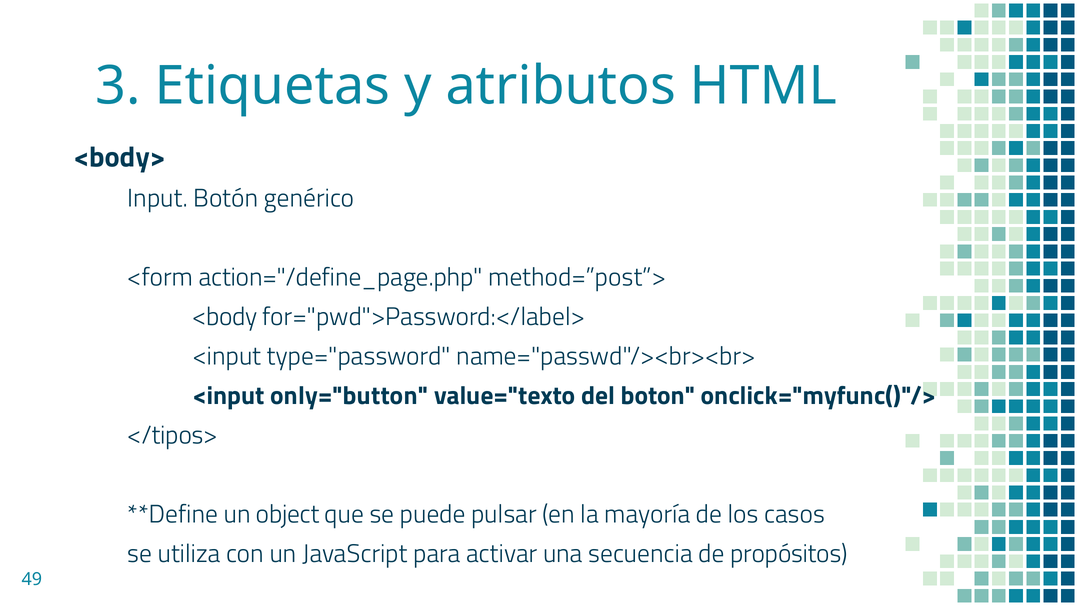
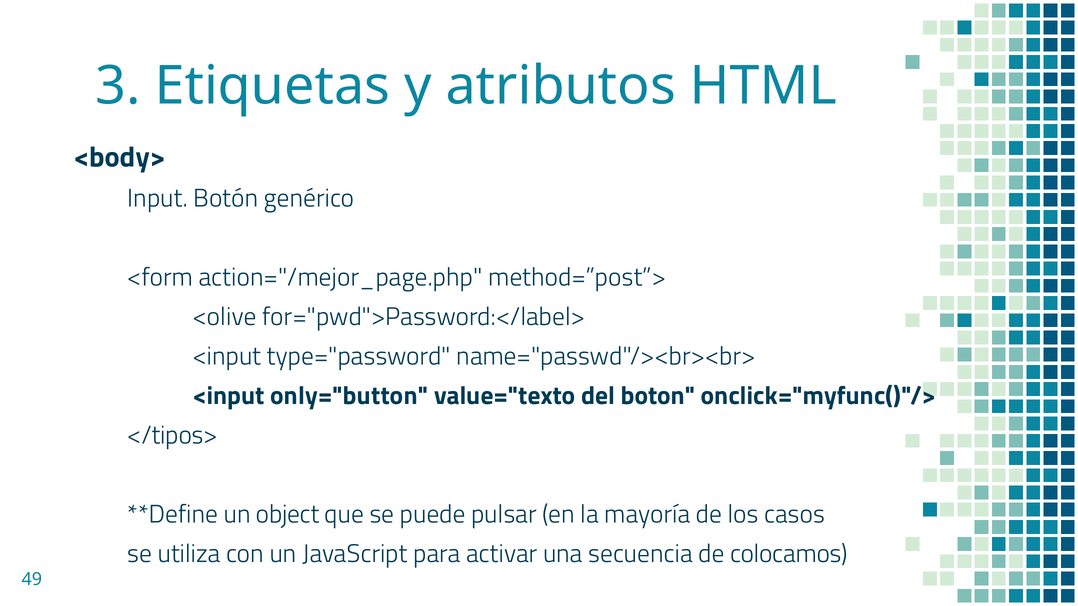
action="/define_page.php: action="/define_page.php -> action="/mejor_page.php
<body: <body -> <olive
propósitos: propósitos -> colocamos
